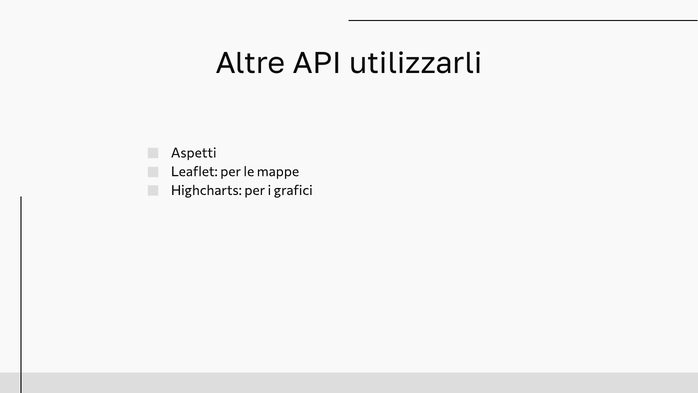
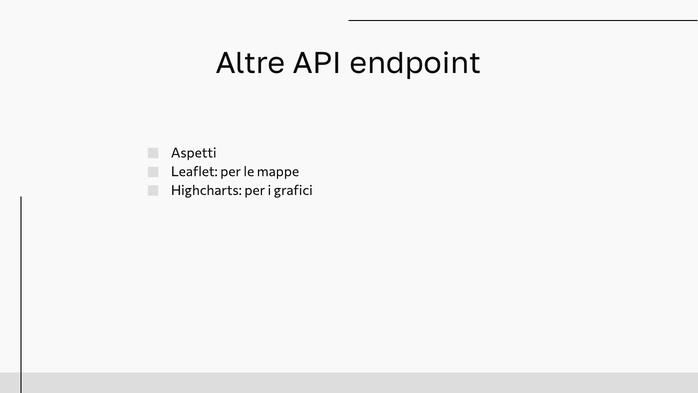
utilizzarli: utilizzarli -> endpoint
